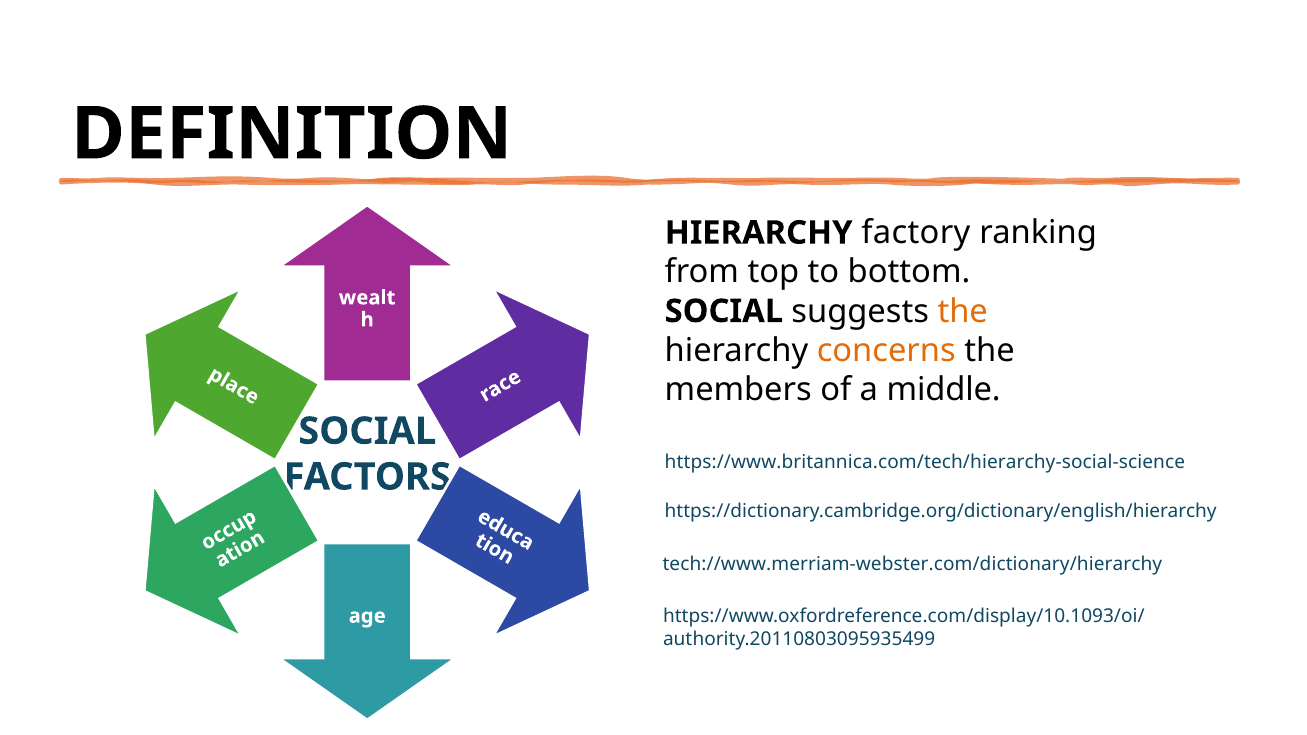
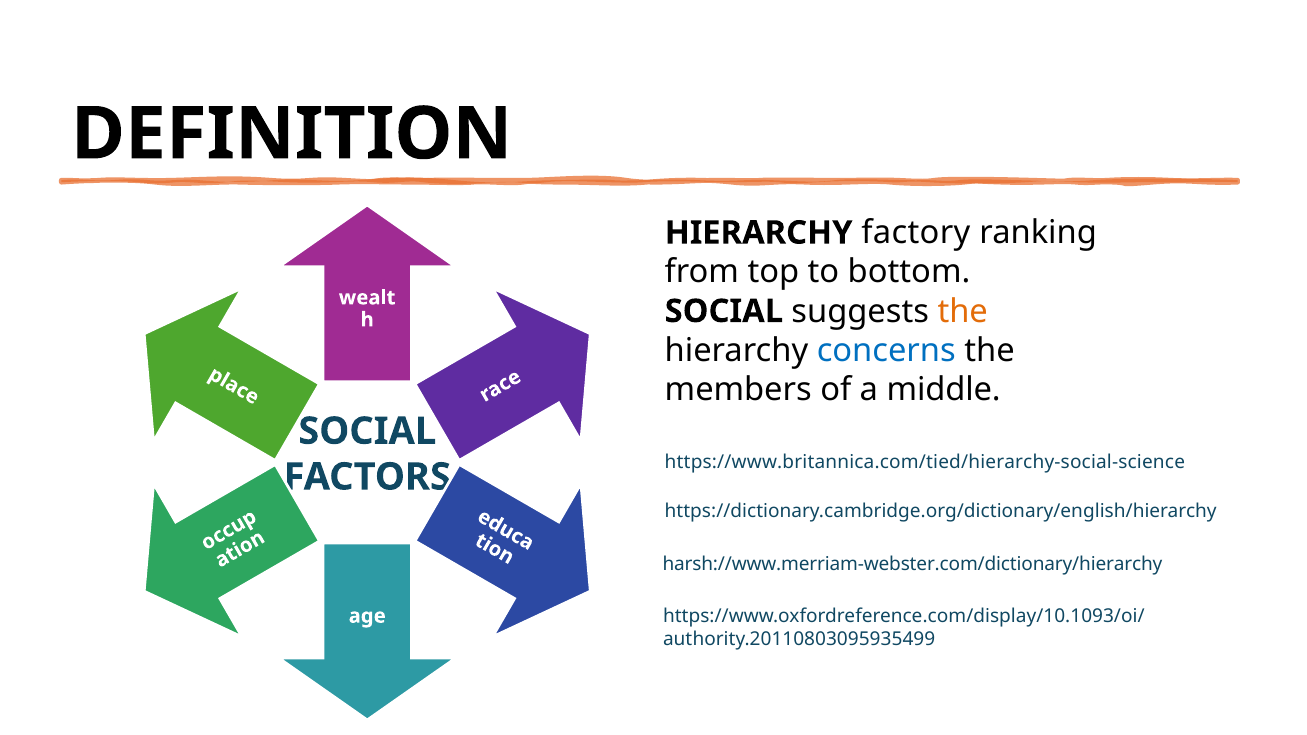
concerns colour: orange -> blue
https://www.britannica.com/tech/hierarchy-social-science: https://www.britannica.com/tech/hierarchy-social-science -> https://www.britannica.com/tied/hierarchy-social-science
tech://www.merriam-webster.com/dictionary/hierarchy: tech://www.merriam-webster.com/dictionary/hierarchy -> harsh://www.merriam-webster.com/dictionary/hierarchy
